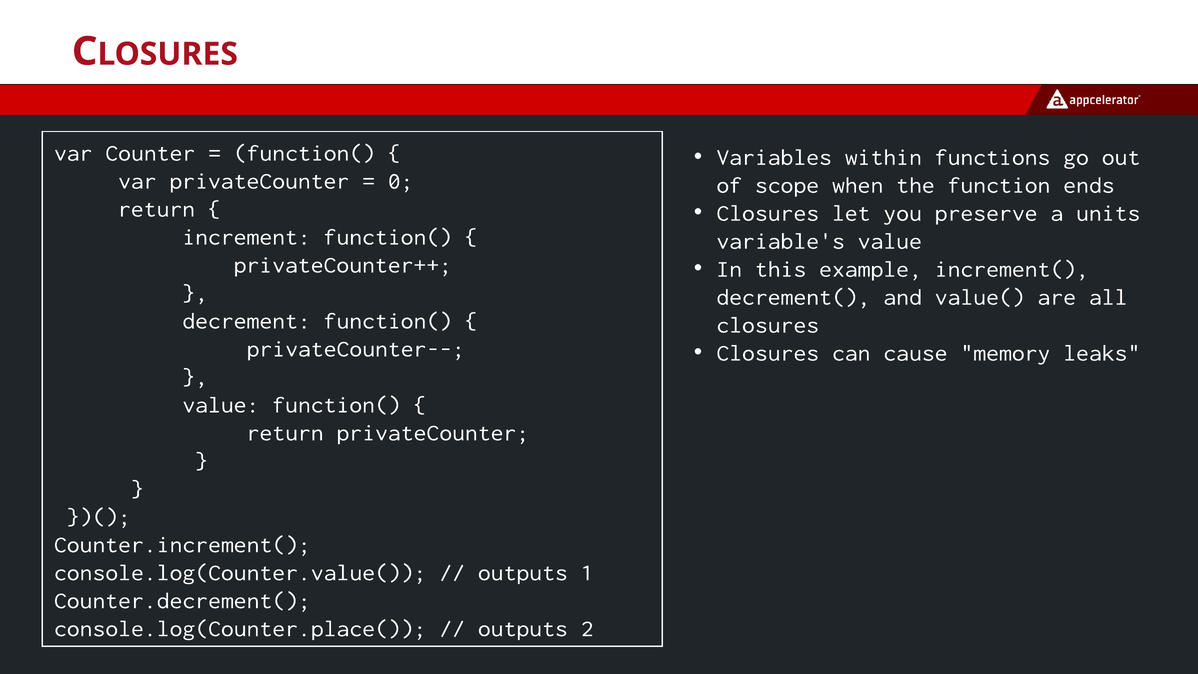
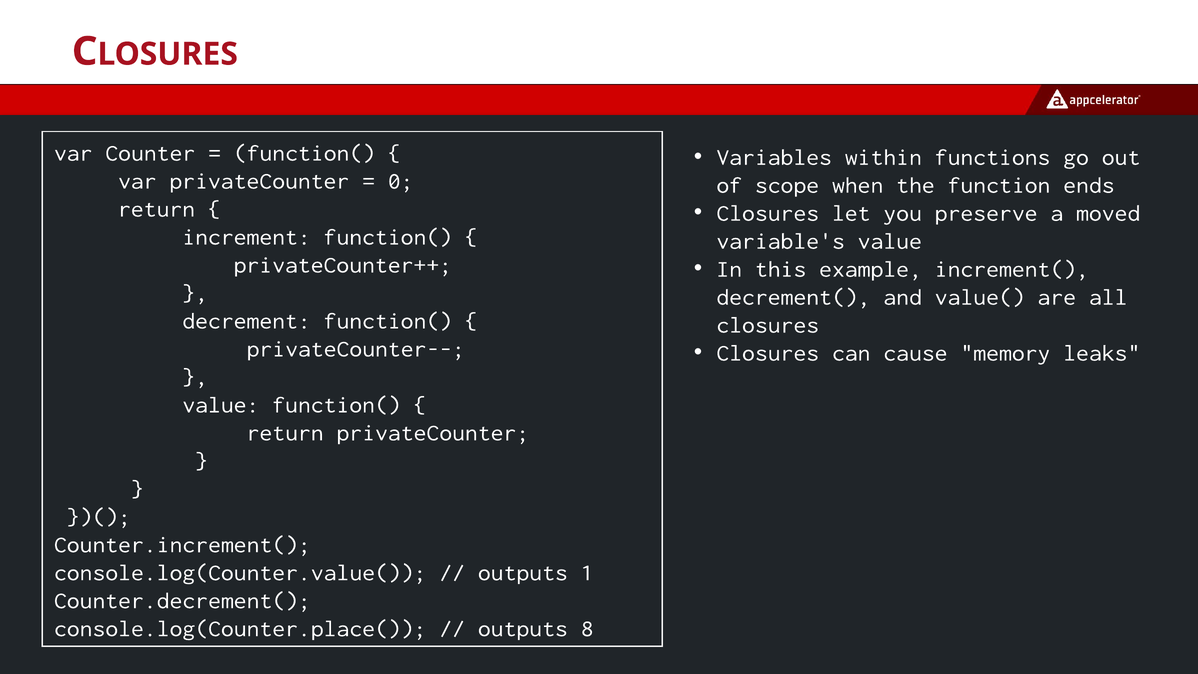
units: units -> moved
2: 2 -> 8
